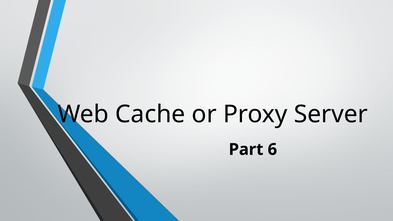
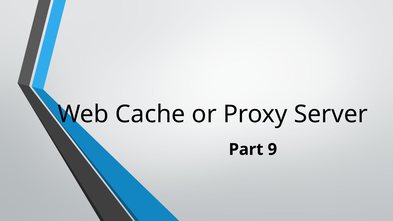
6: 6 -> 9
